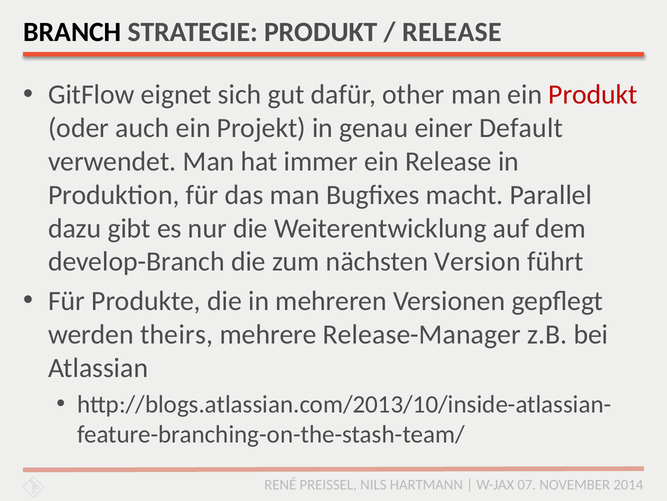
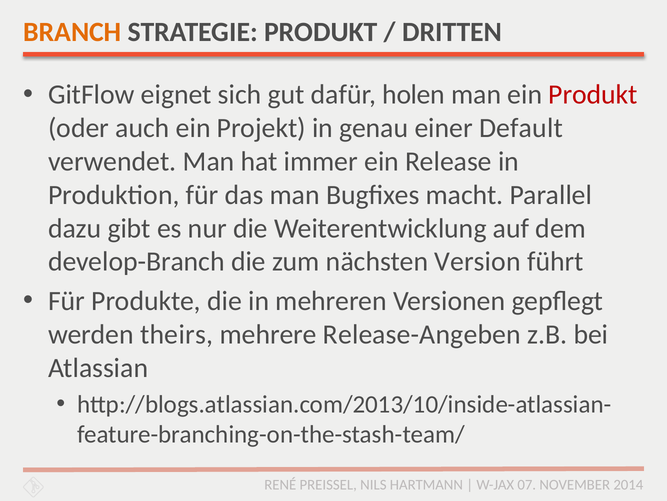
BRANCH colour: black -> orange
RELEASE at (452, 32): RELEASE -> DRITTEN
other: other -> holen
Release-Manager: Release-Manager -> Release-Angeben
